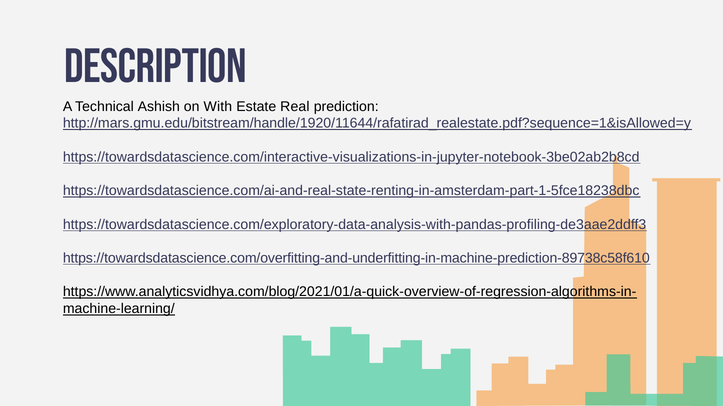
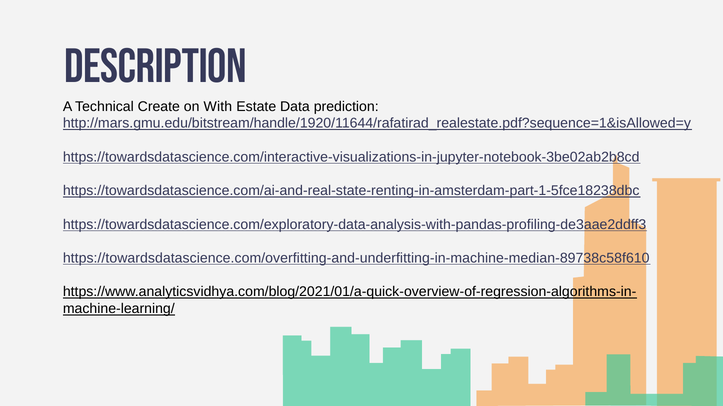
Ashish: Ashish -> Create
Real: Real -> Data
https://towardsdatascience.com/overfitting-and-underfitting-in-machine-prediction-89738c58f610: https://towardsdatascience.com/overfitting-and-underfitting-in-machine-prediction-89738c58f610 -> https://towardsdatascience.com/overfitting-and-underfitting-in-machine-median-89738c58f610
